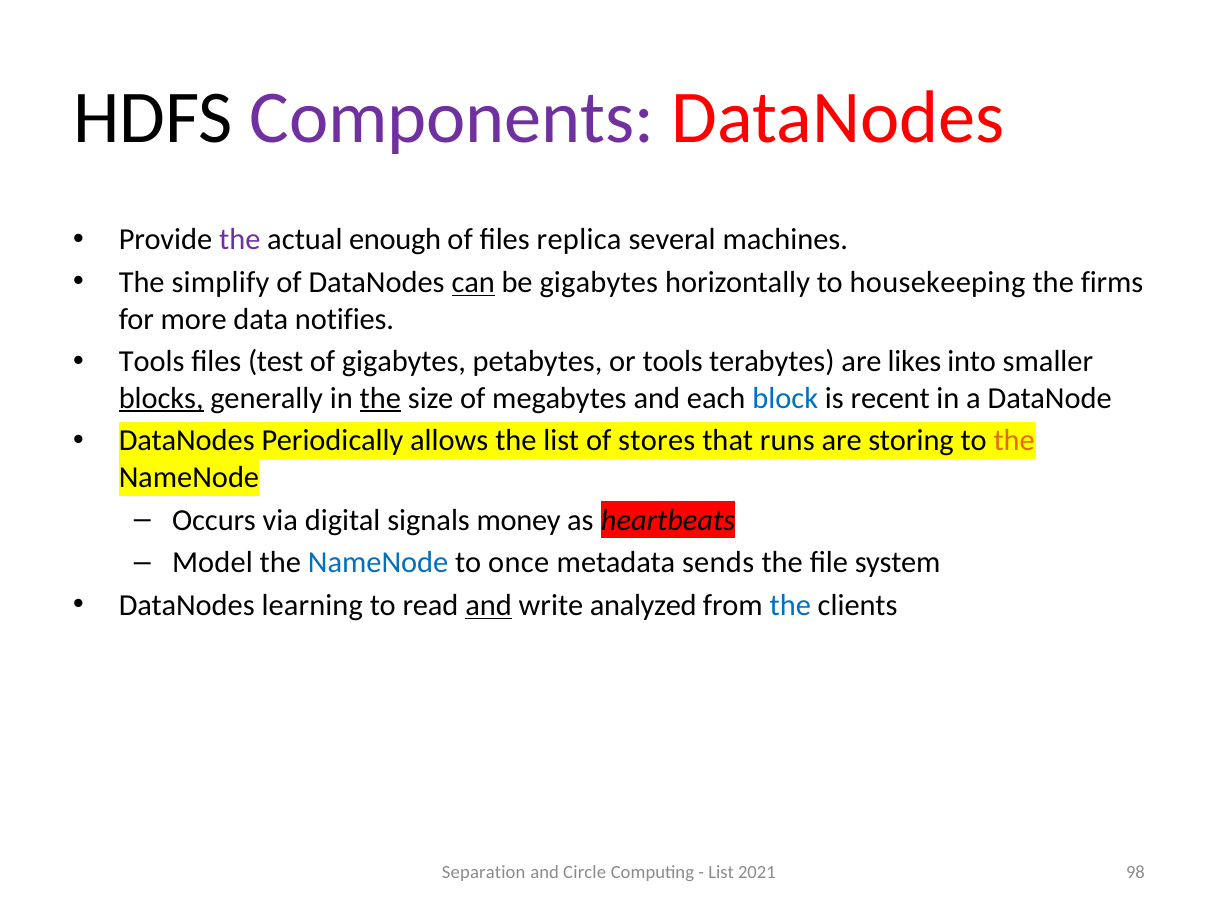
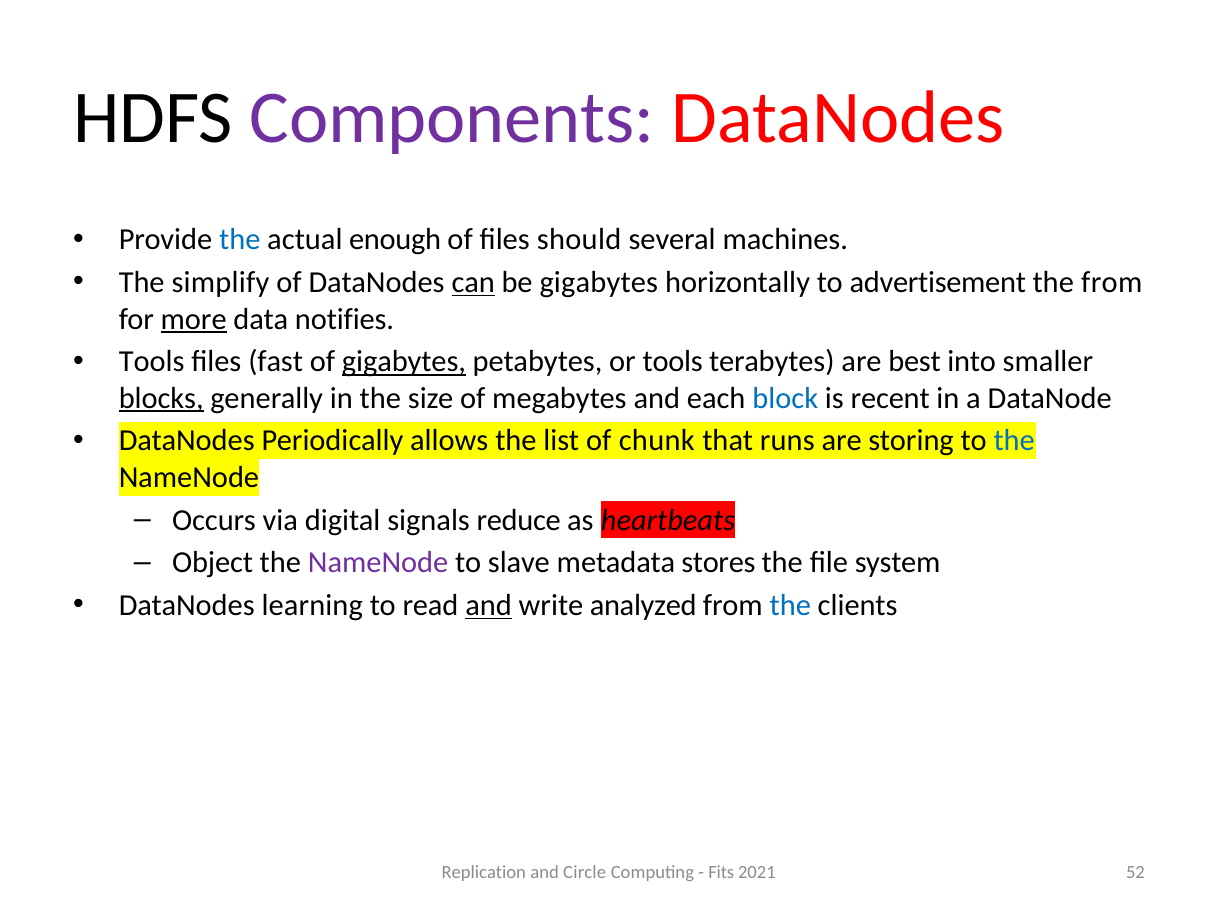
the at (240, 240) colour: purple -> blue
replica: replica -> should
housekeeping: housekeeping -> advertisement
the firms: firms -> from
more underline: none -> present
test: test -> fast
gigabytes at (404, 361) underline: none -> present
likes: likes -> best
the at (380, 398) underline: present -> none
stores: stores -> chunk
the at (1014, 441) colour: orange -> blue
money: money -> reduce
Model: Model -> Object
NameNode at (378, 562) colour: blue -> purple
once: once -> slave
sends: sends -> stores
Separation: Separation -> Replication
List at (721, 872): List -> Fits
98: 98 -> 52
